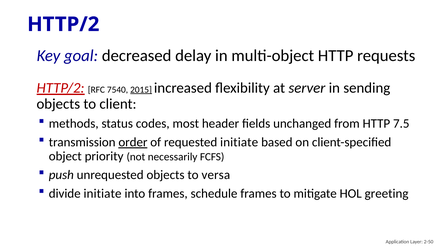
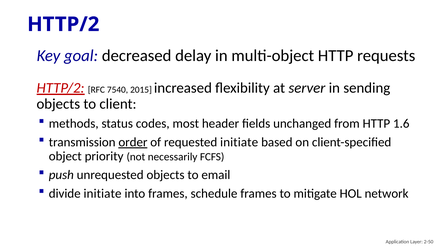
2015 underline: present -> none
7.5: 7.5 -> 1.6
versa: versa -> email
greeting: greeting -> network
